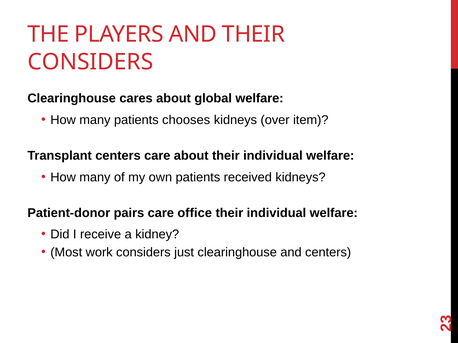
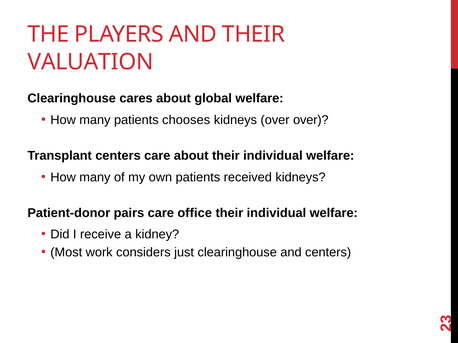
CONSIDERS at (90, 62): CONSIDERS -> VALUATION
over item: item -> over
